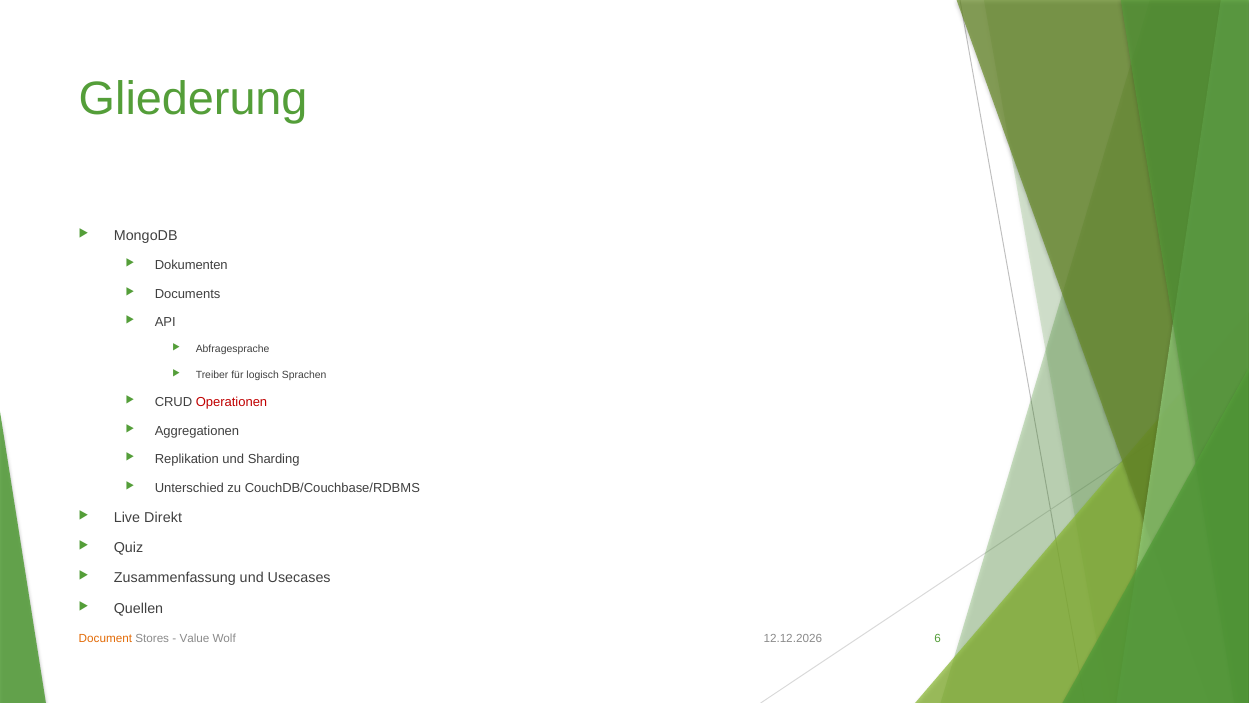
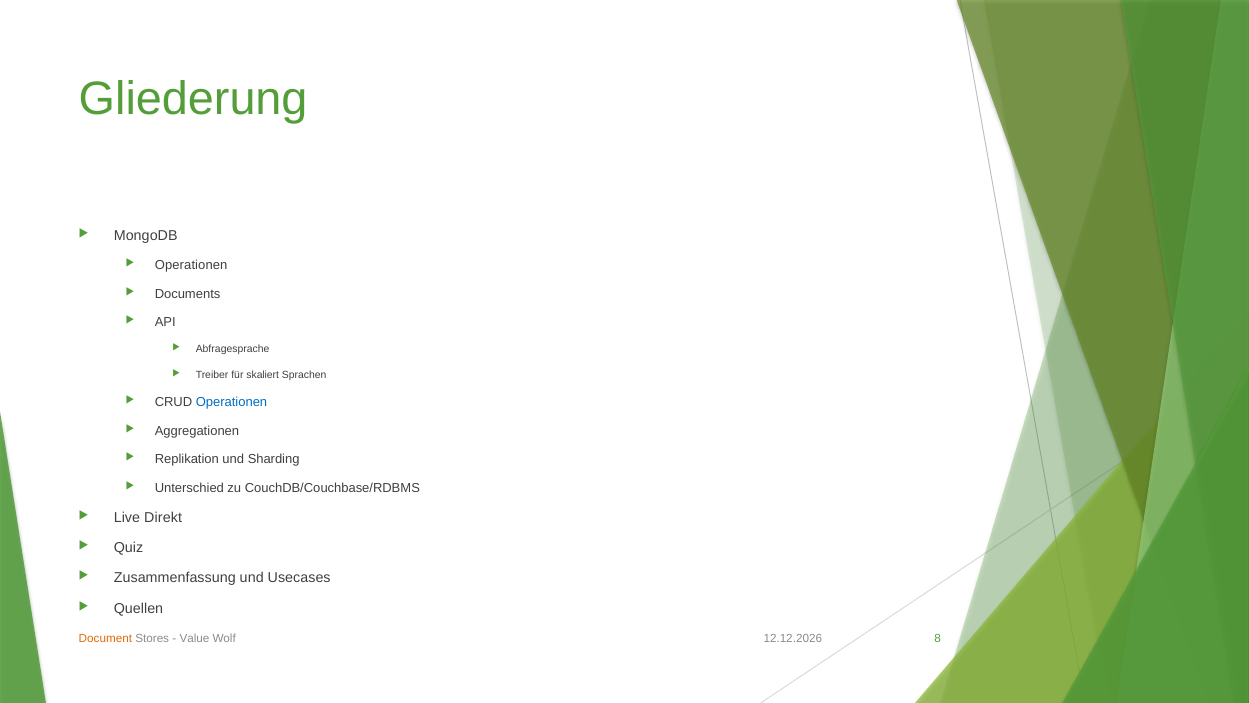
Dokumenten at (191, 265): Dokumenten -> Operationen
logisch: logisch -> skaliert
Operationen at (232, 402) colour: red -> blue
6: 6 -> 8
